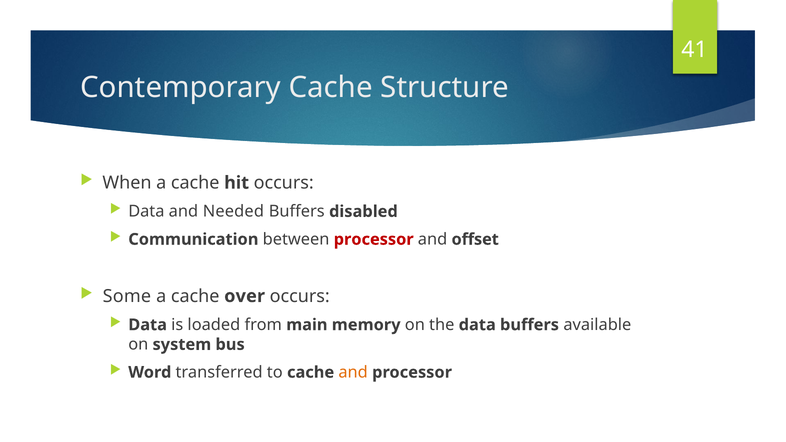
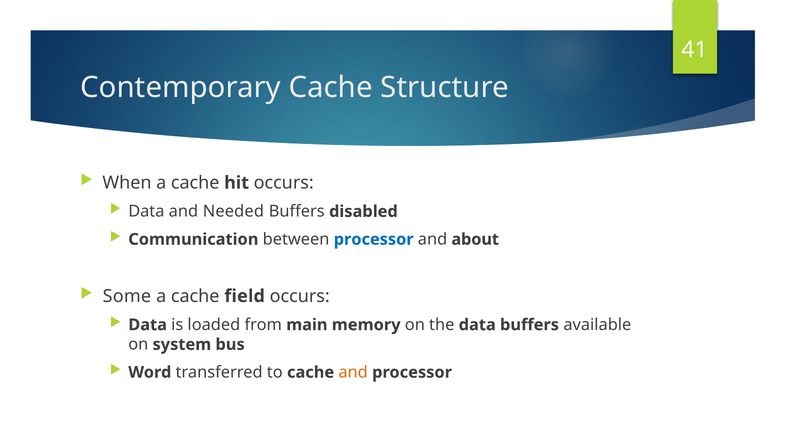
processor at (374, 239) colour: red -> blue
offset: offset -> about
over: over -> field
